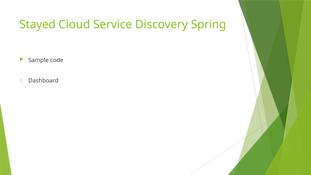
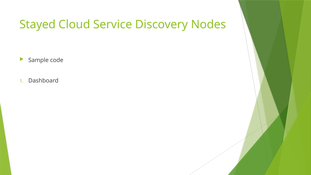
Spring: Spring -> Nodes
